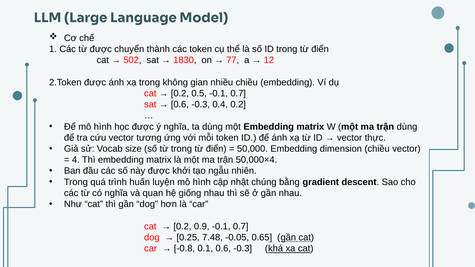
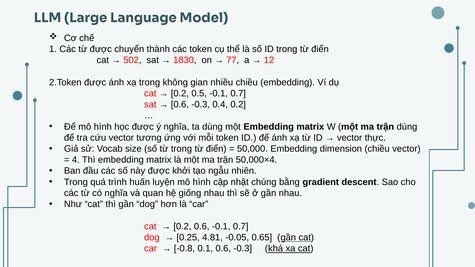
0.2 0.9: 0.9 -> 0.6
7.48: 7.48 -> 4.81
